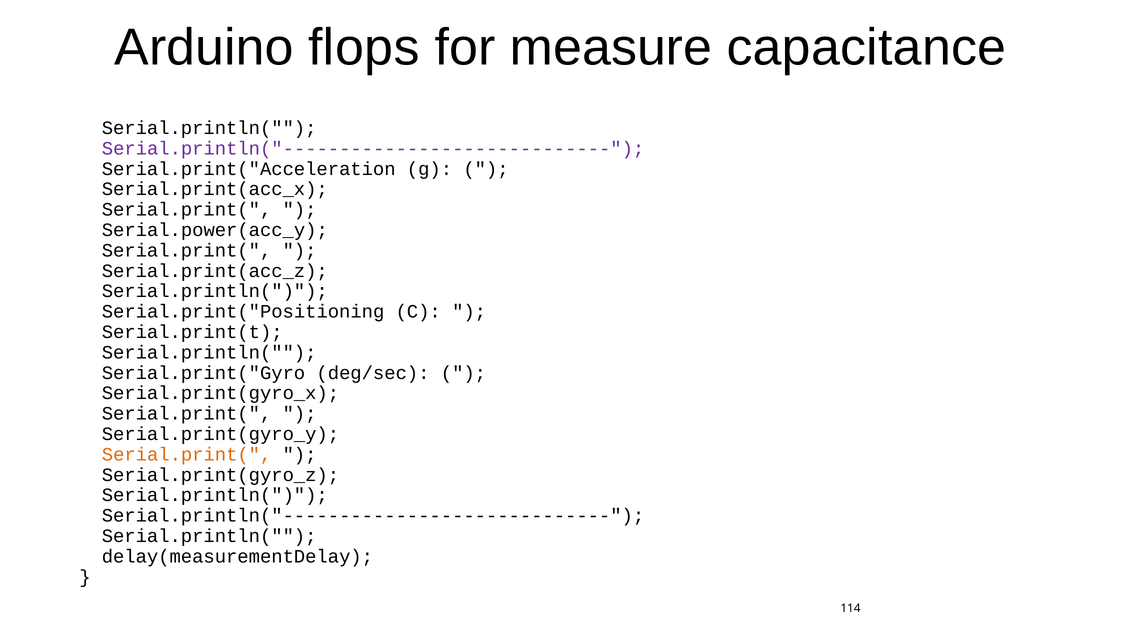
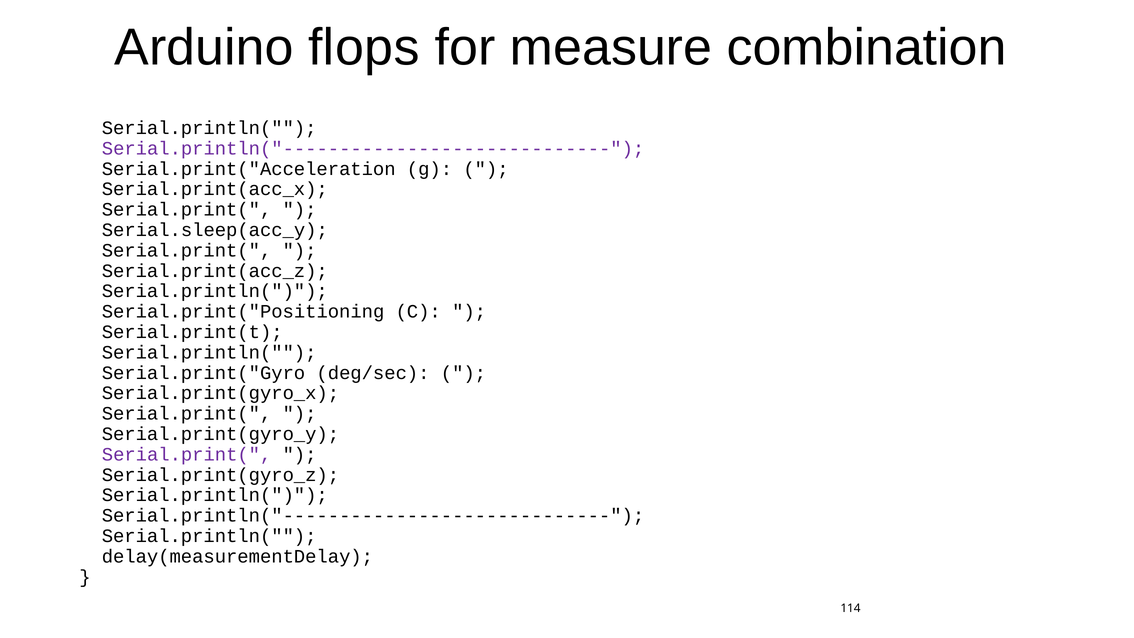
capacitance: capacitance -> combination
Serial.power(acc_y: Serial.power(acc_y -> Serial.sleep(acc_y
Serial.print( at (187, 454) colour: orange -> purple
